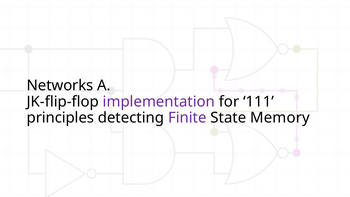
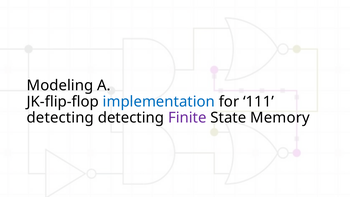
Networks: Networks -> Modeling
implementation colour: purple -> blue
principles at (60, 118): principles -> detecting
